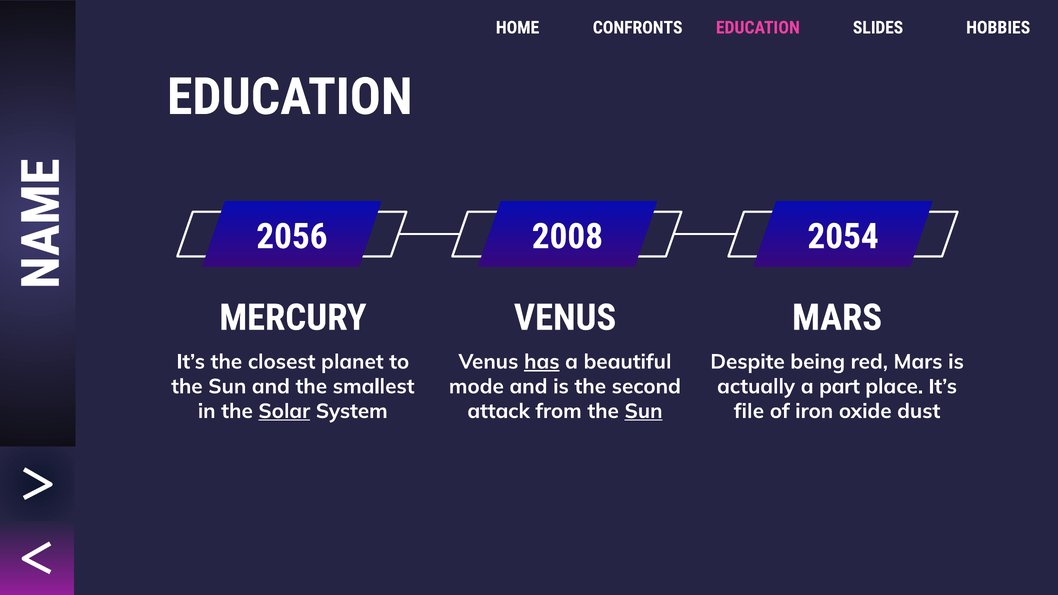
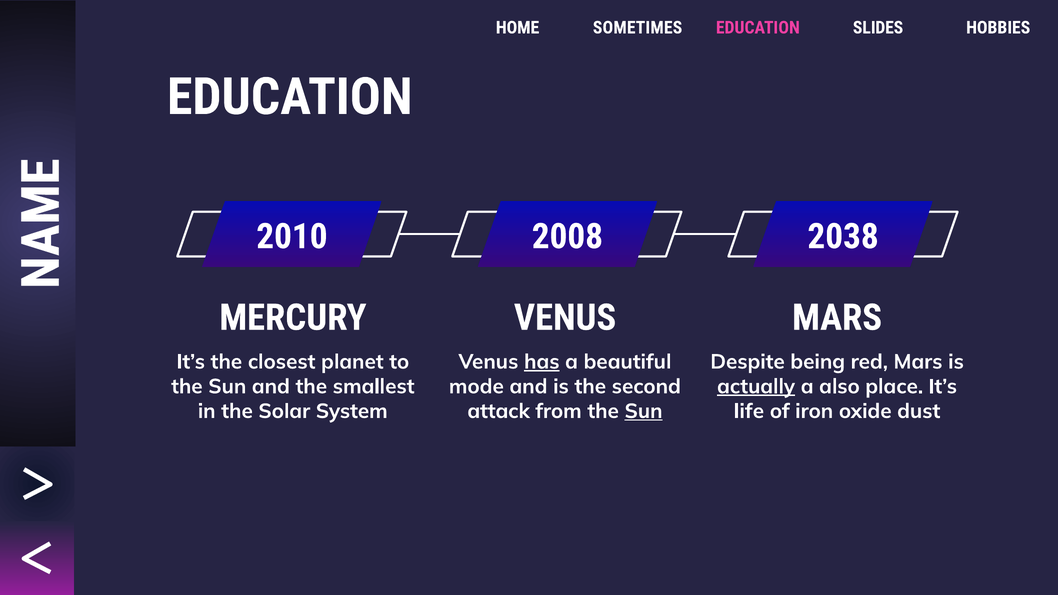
CONFRONTS: CONFRONTS -> SOMETIMES
2056: 2056 -> 2010
2054: 2054 -> 2038
actually underline: none -> present
part: part -> also
Solar underline: present -> none
file: file -> life
